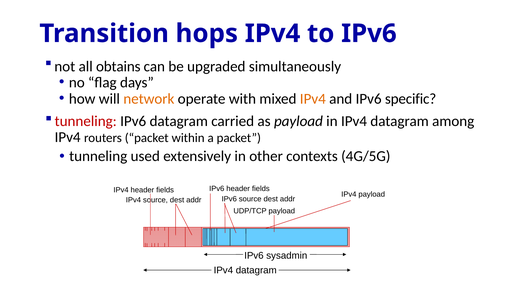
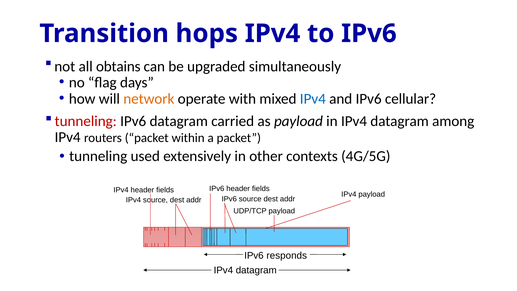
IPv4 at (313, 99) colour: orange -> blue
specific: specific -> cellular
sysadmin: sysadmin -> responds
